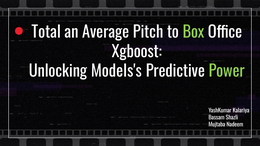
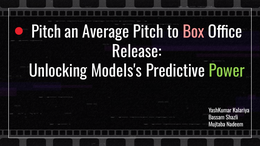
Total at (46, 32): Total -> Pitch
Box colour: light green -> pink
Xgboost: Xgboost -> Release
